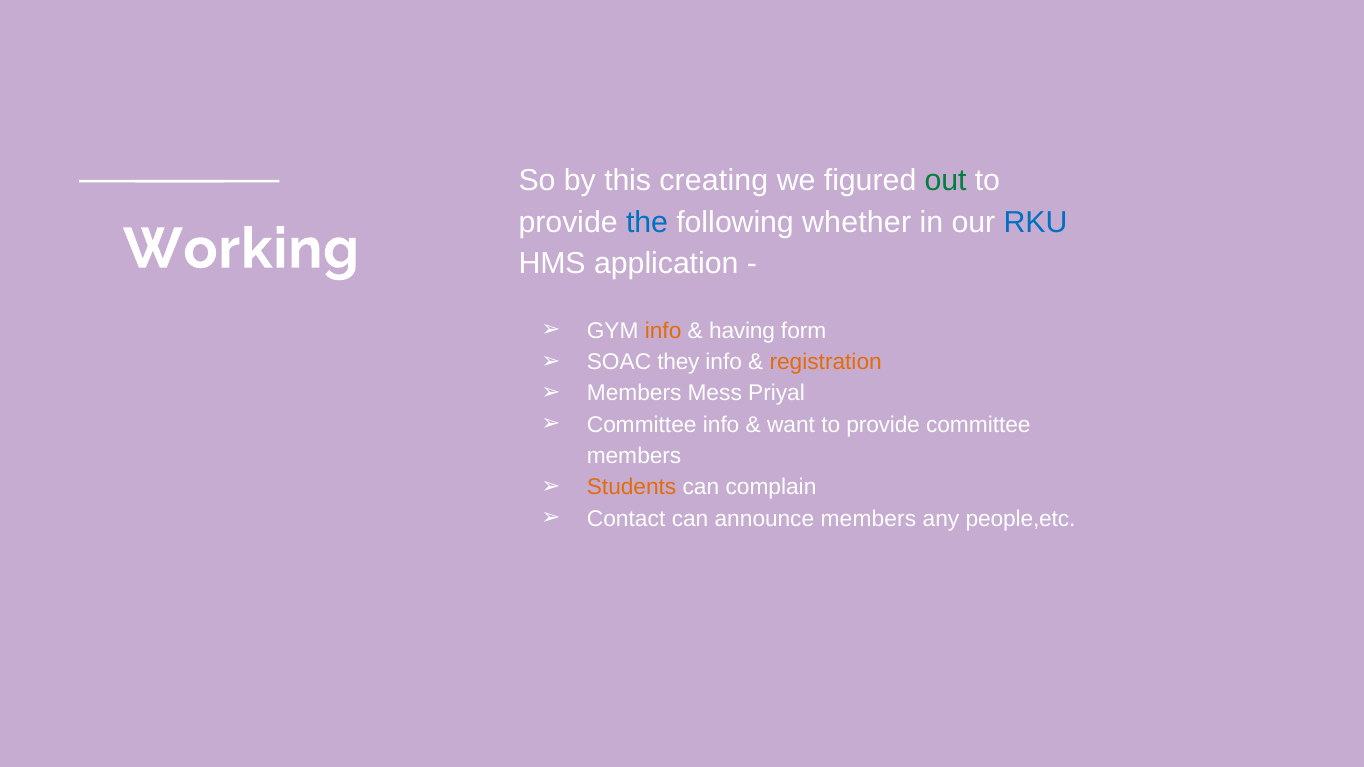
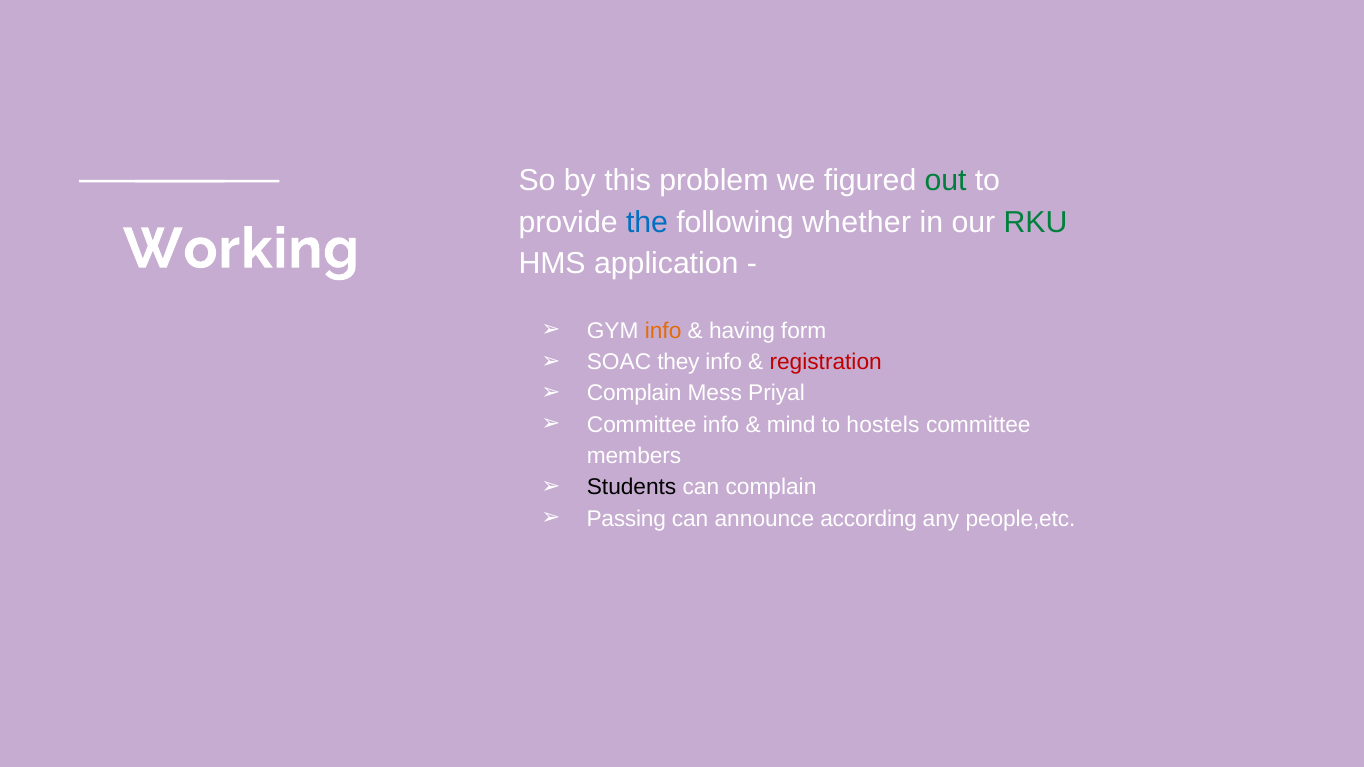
creating: creating -> problem
RKU colour: blue -> green
registration colour: orange -> red
Members at (634, 393): Members -> Complain
want: want -> mind
provide at (883, 425): provide -> hostels
Students colour: orange -> black
Contact: Contact -> Passing
announce members: members -> according
